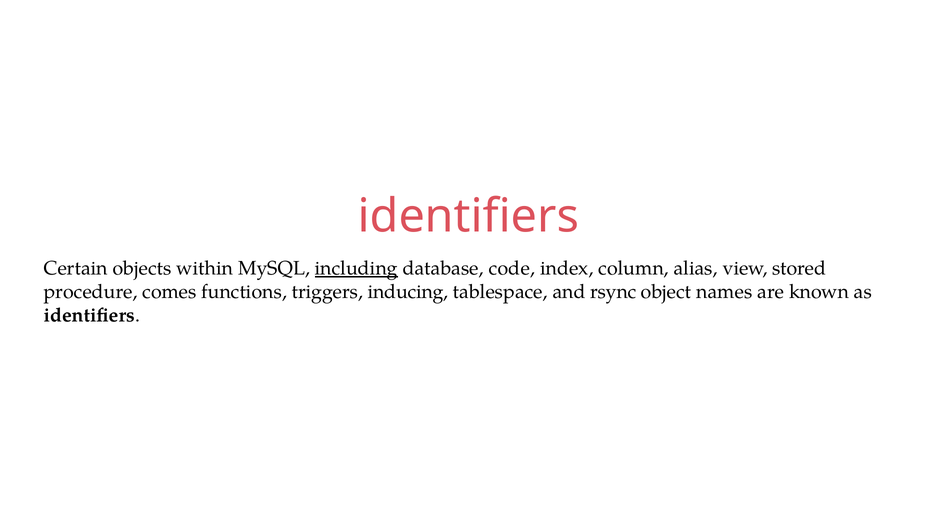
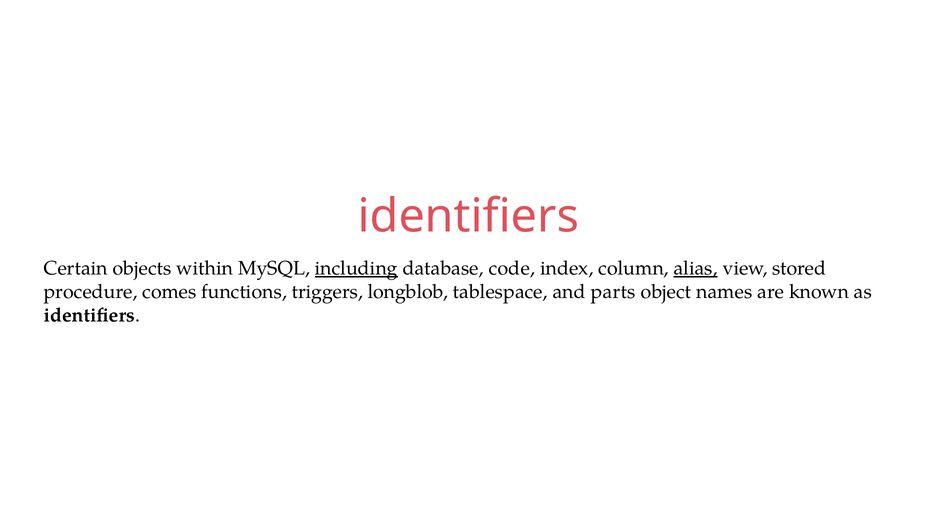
alias underline: none -> present
inducing: inducing -> longblob
rsync: rsync -> parts
